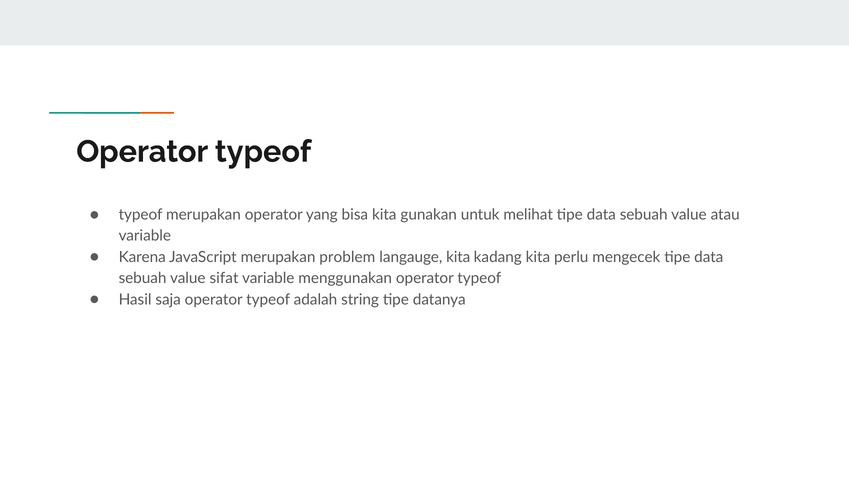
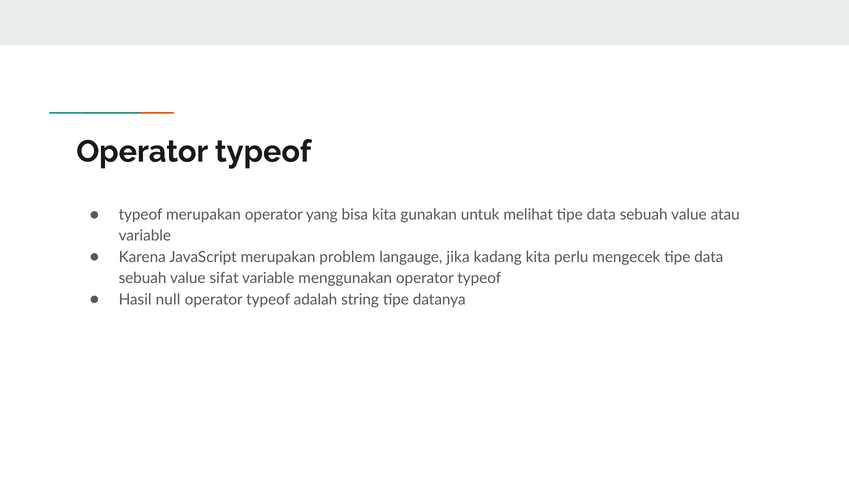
langauge kita: kita -> jika
saja: saja -> null
